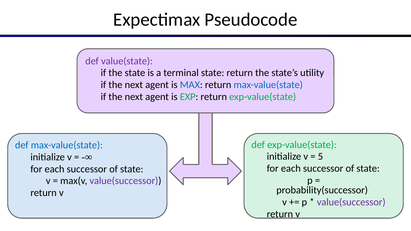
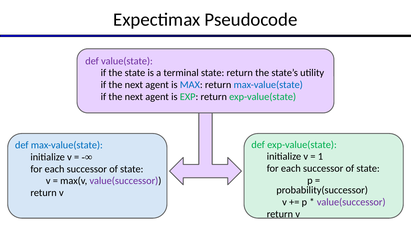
5: 5 -> 1
